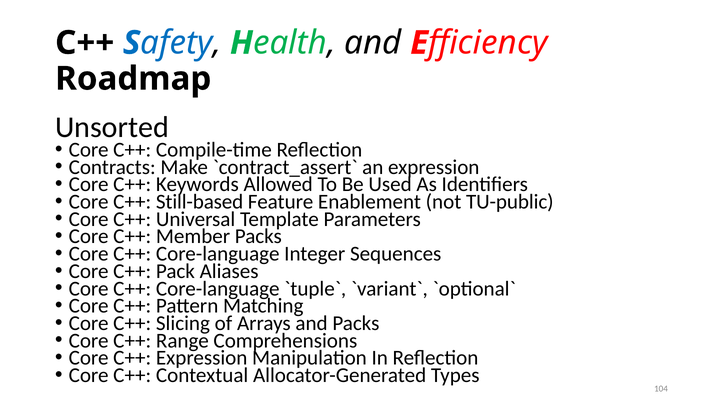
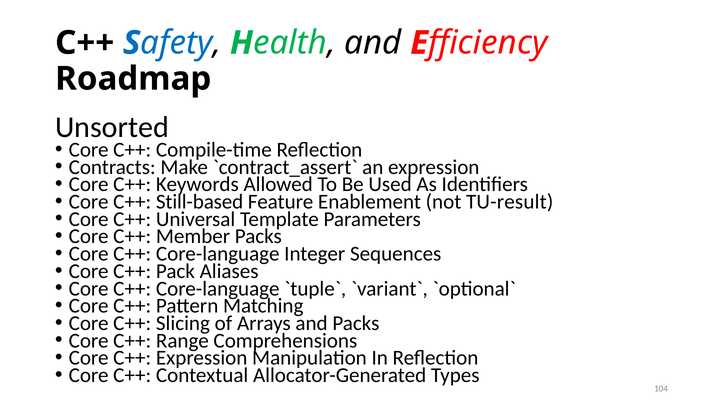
TU-public: TU-public -> TU-result
